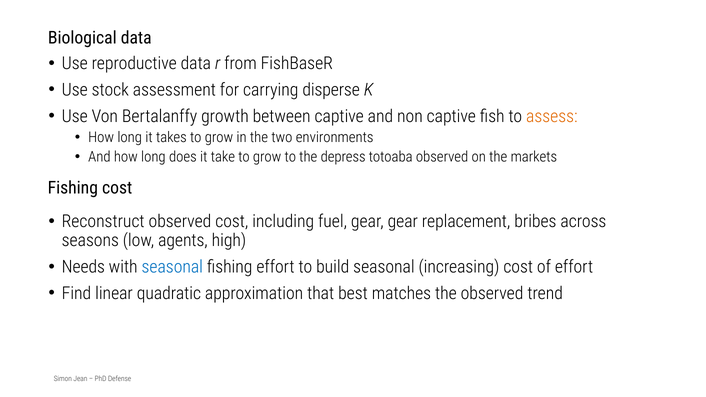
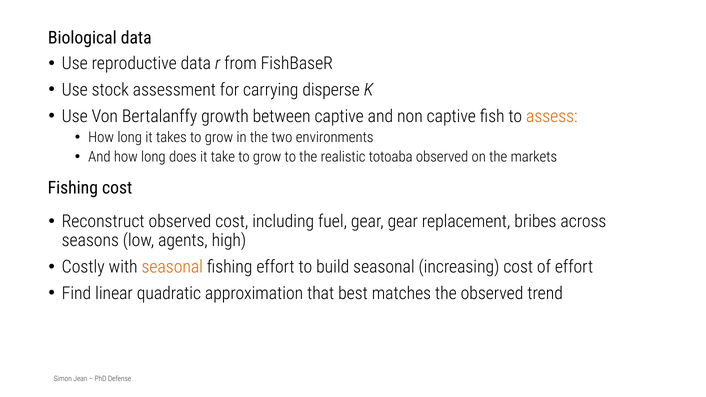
depress: depress -> realistic
Needs: Needs -> Costly
seasonal at (172, 267) colour: blue -> orange
